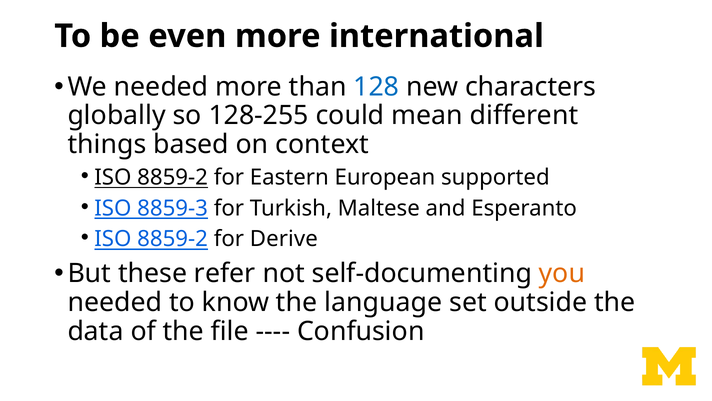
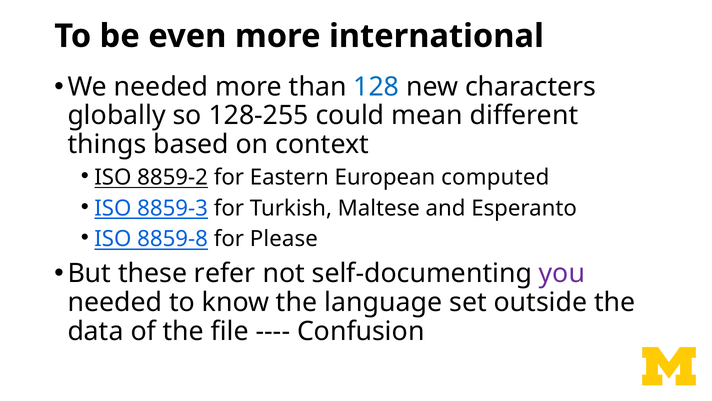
supported: supported -> computed
8859-2 at (173, 239): 8859-2 -> 8859-8
Derive: Derive -> Please
you colour: orange -> purple
